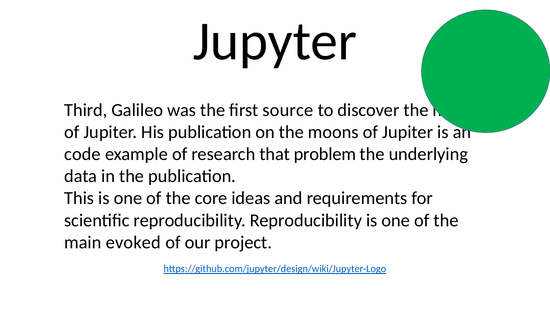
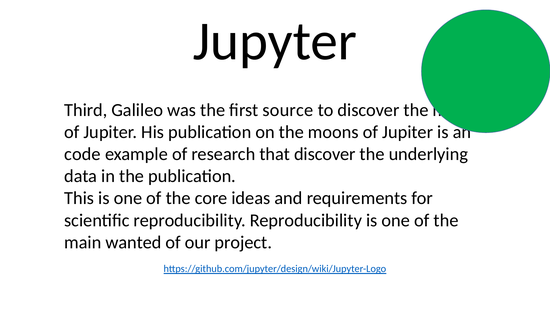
that problem: problem -> discover
evoked: evoked -> wanted
